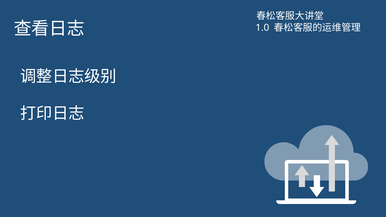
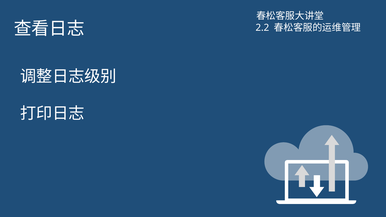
1.0: 1.0 -> 2.2
